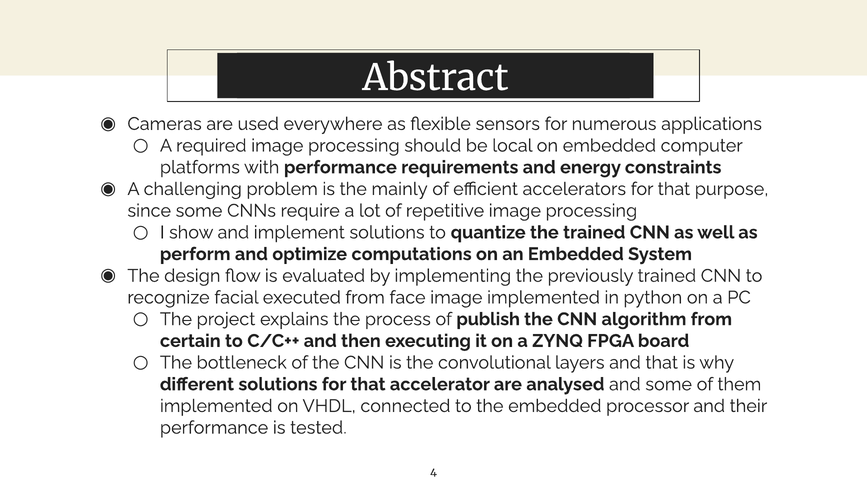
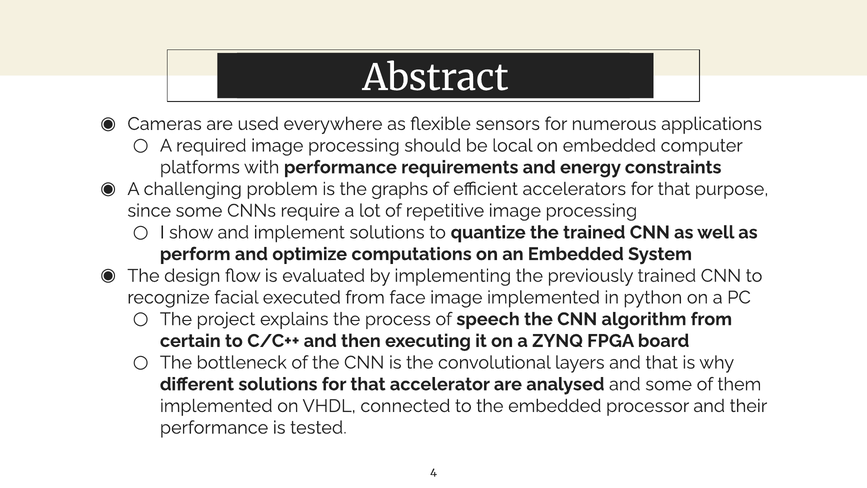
mainly: mainly -> graphs
publish: publish -> speech
